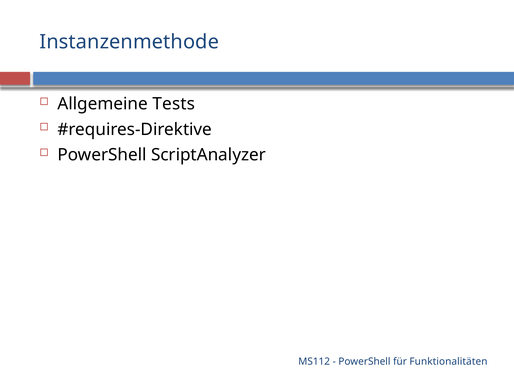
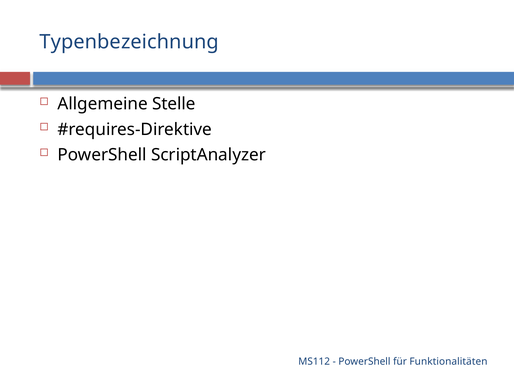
Instanzenmethode: Instanzenmethode -> Typenbezeichnung
Tests: Tests -> Stelle
